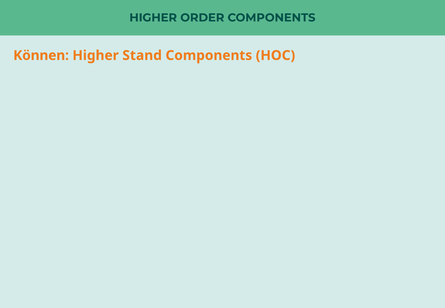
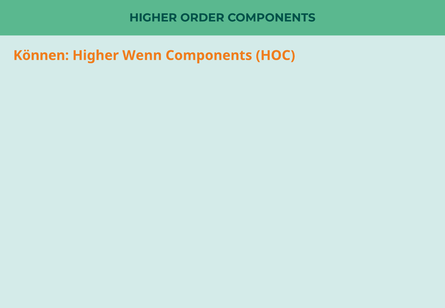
Stand: Stand -> Wenn
